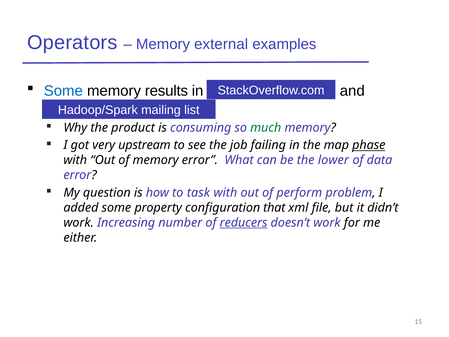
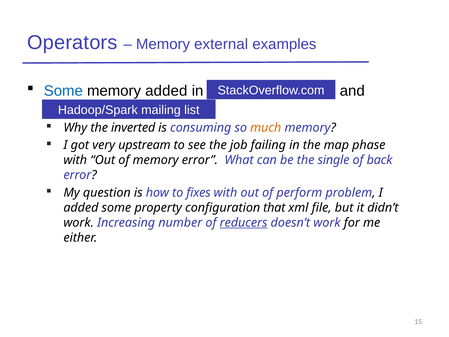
memory results: results -> added
product: product -> inverted
much colour: green -> orange
phase underline: present -> none
lower: lower -> single
data: data -> back
task: task -> fixes
